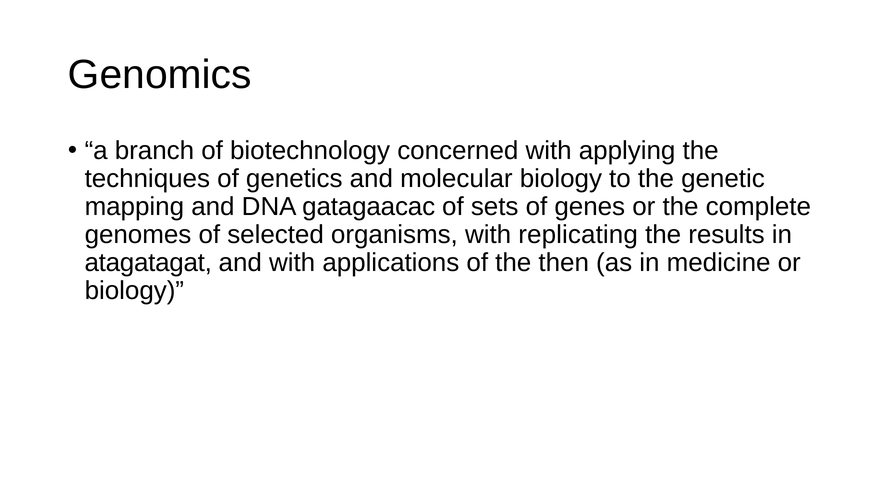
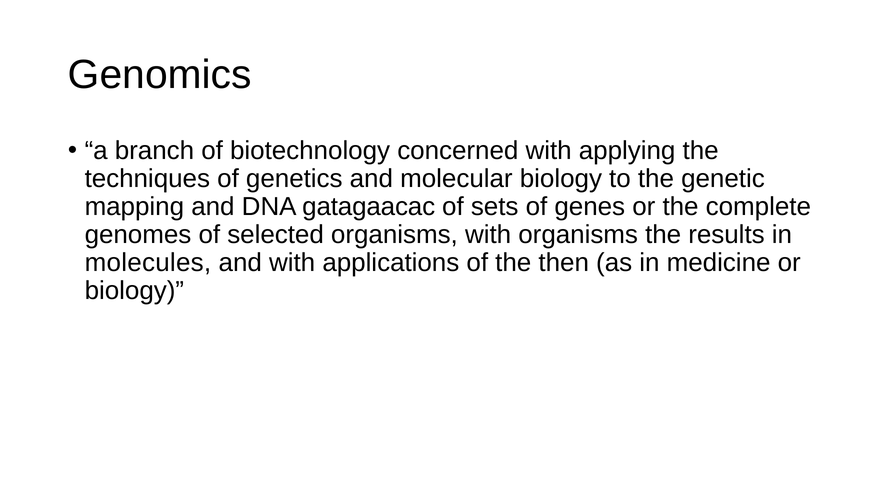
with replicating: replicating -> organisms
atagatagat: atagatagat -> molecules
